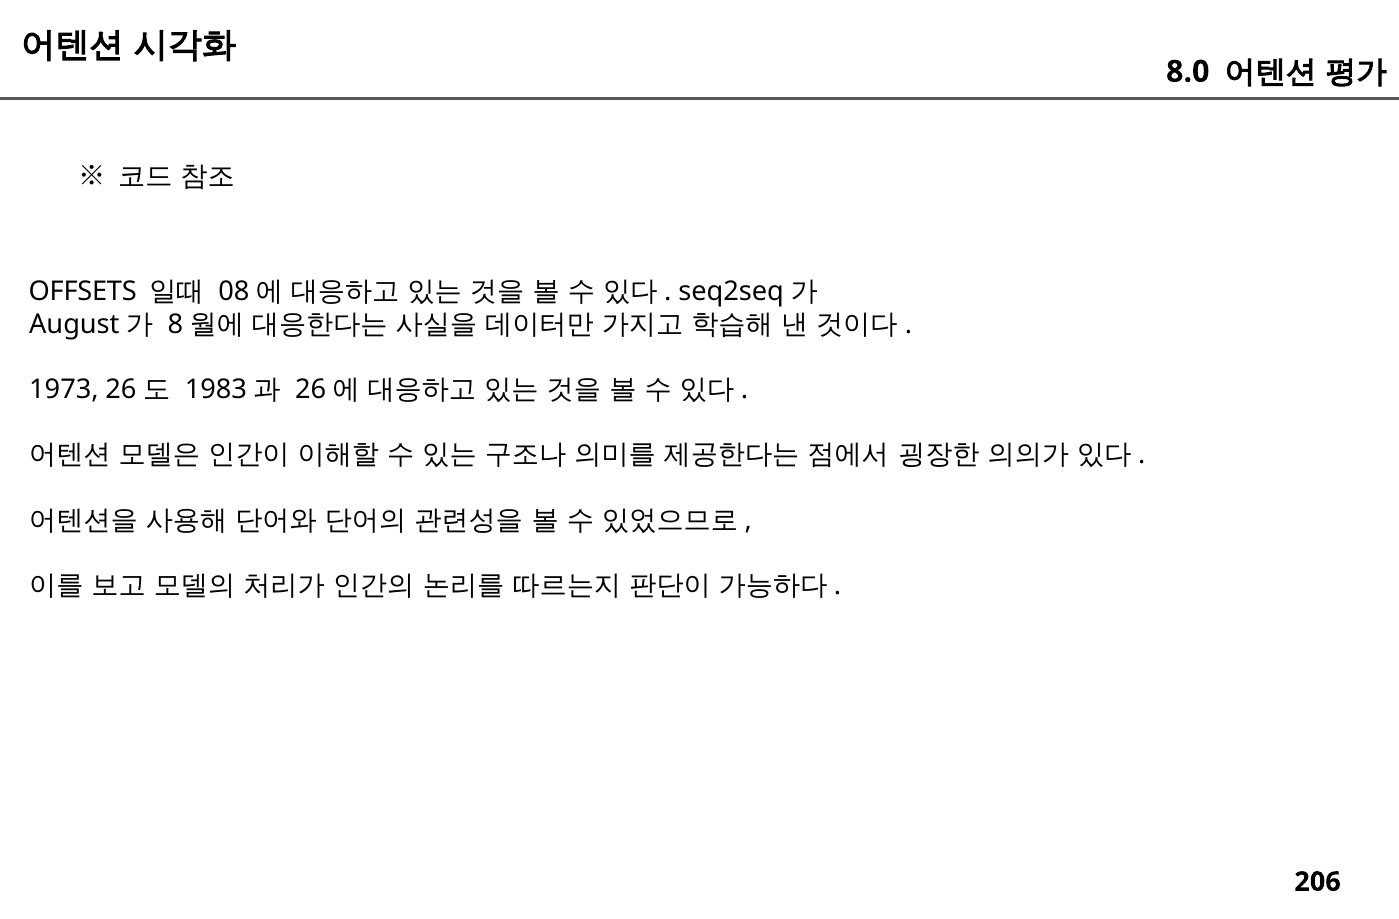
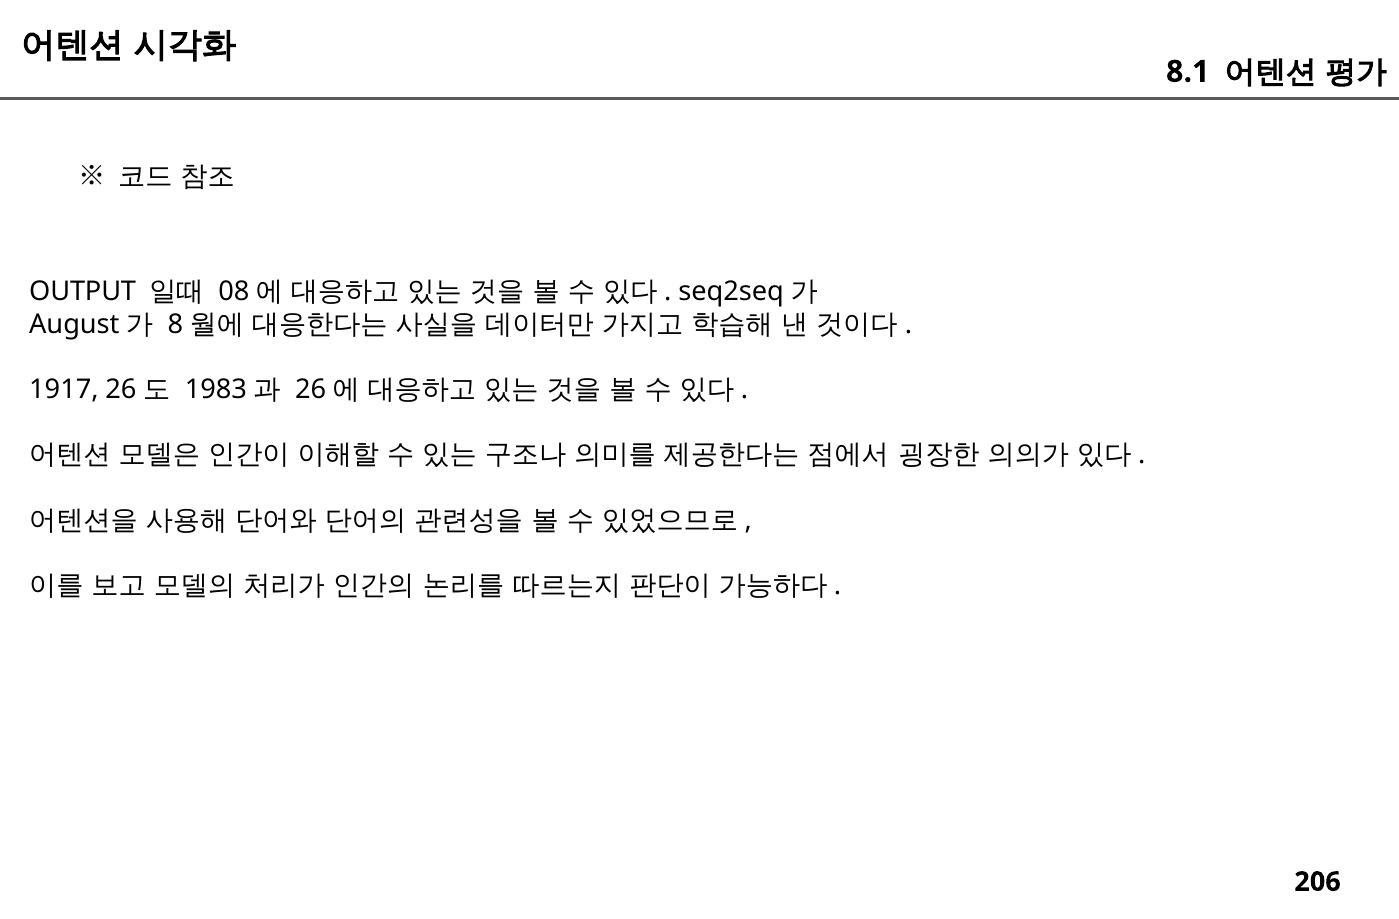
8.0: 8.0 -> 8.1
OFFSETS: OFFSETS -> OUTPUT
1973: 1973 -> 1917
